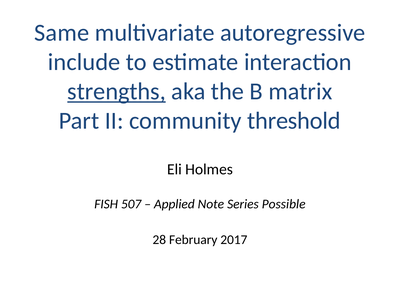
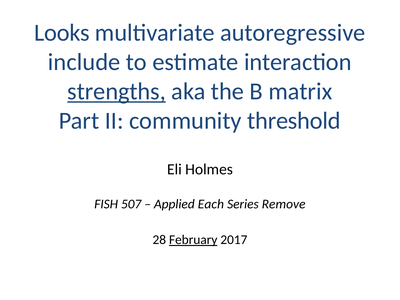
Same: Same -> Looks
Note: Note -> Each
Possible: Possible -> Remove
February underline: none -> present
